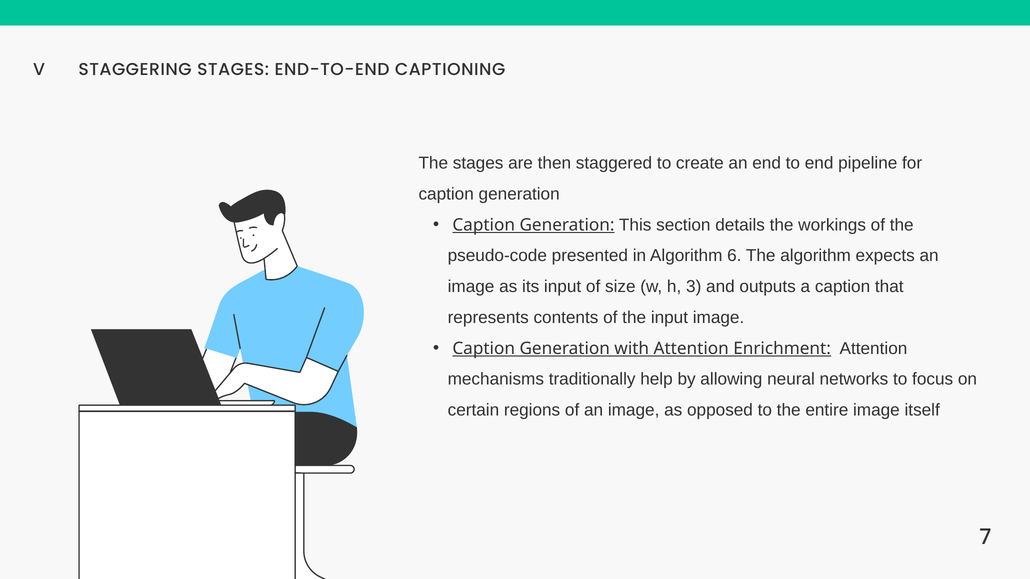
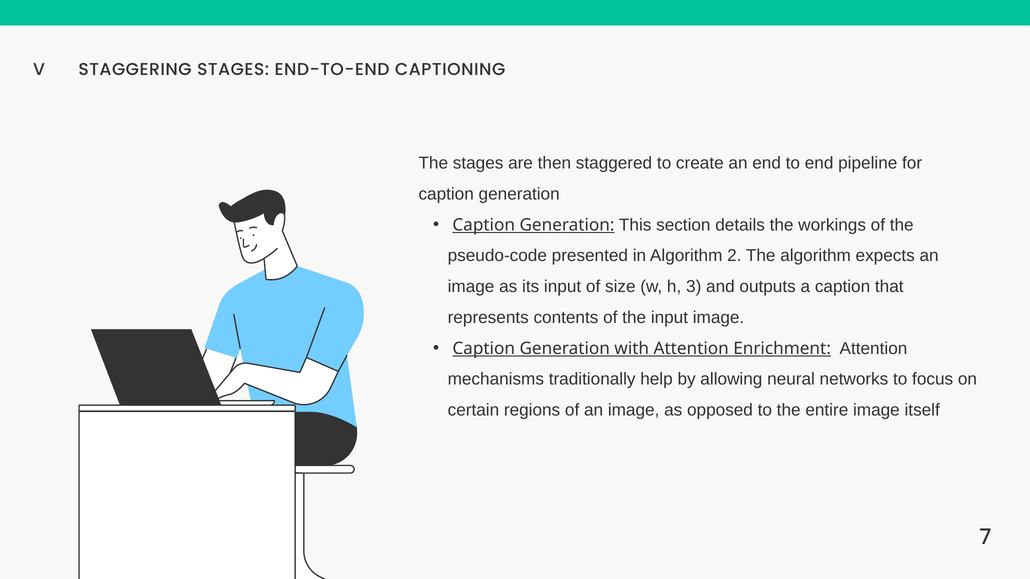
6: 6 -> 2
